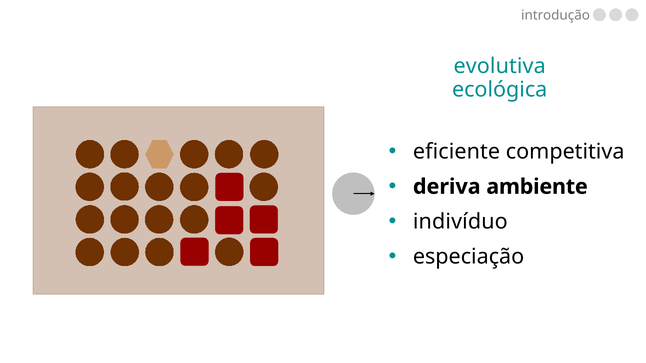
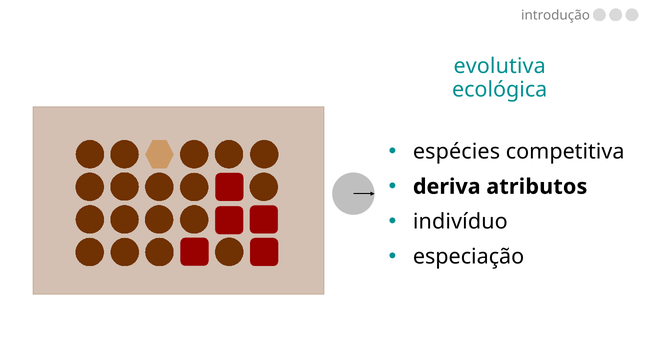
eficiente: eficiente -> espécies
ambiente: ambiente -> atributos
